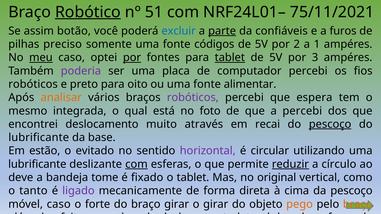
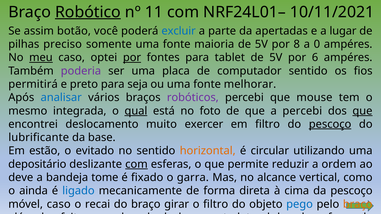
51: 51 -> 11
75/11/2021: 75/11/2021 -> 10/11/2021
parte underline: present -> none
confiáveis: confiáveis -> apertadas
furos: furos -> lugar
códigos: códigos -> maioria
2: 2 -> 8
1: 1 -> 0
tablet at (230, 58) underline: present -> none
3: 3 -> 6
computador percebi: percebi -> sentido
robóticos at (33, 84): robóticos -> permitirá
oito: oito -> seja
alimentar: alimentar -> melhorar
analisar colour: orange -> blue
espera: espera -> mouse
qual underline: none -> present
que at (362, 111) underline: none -> present
através: através -> exercer
em recai: recai -> filtro
horizontal colour: purple -> orange
lubrificante at (37, 164): lubrificante -> depositário
reduzir underline: present -> none
círculo: círculo -> ordem
o tablet: tablet -> garra
original: original -> alcance
tanto: tanto -> ainda
ligado colour: purple -> blue
o forte: forte -> recai
o girar: girar -> filtro
pego colour: orange -> blue
